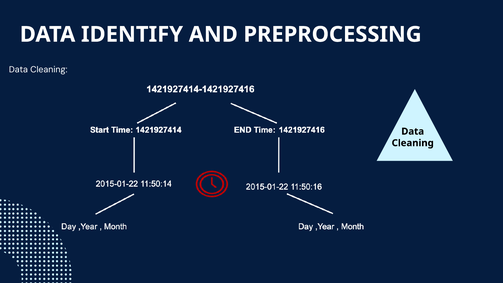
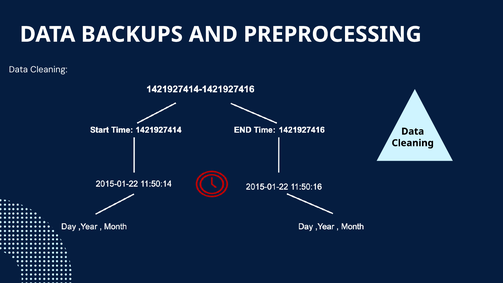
IDENTIFY: IDENTIFY -> BACKUPS
